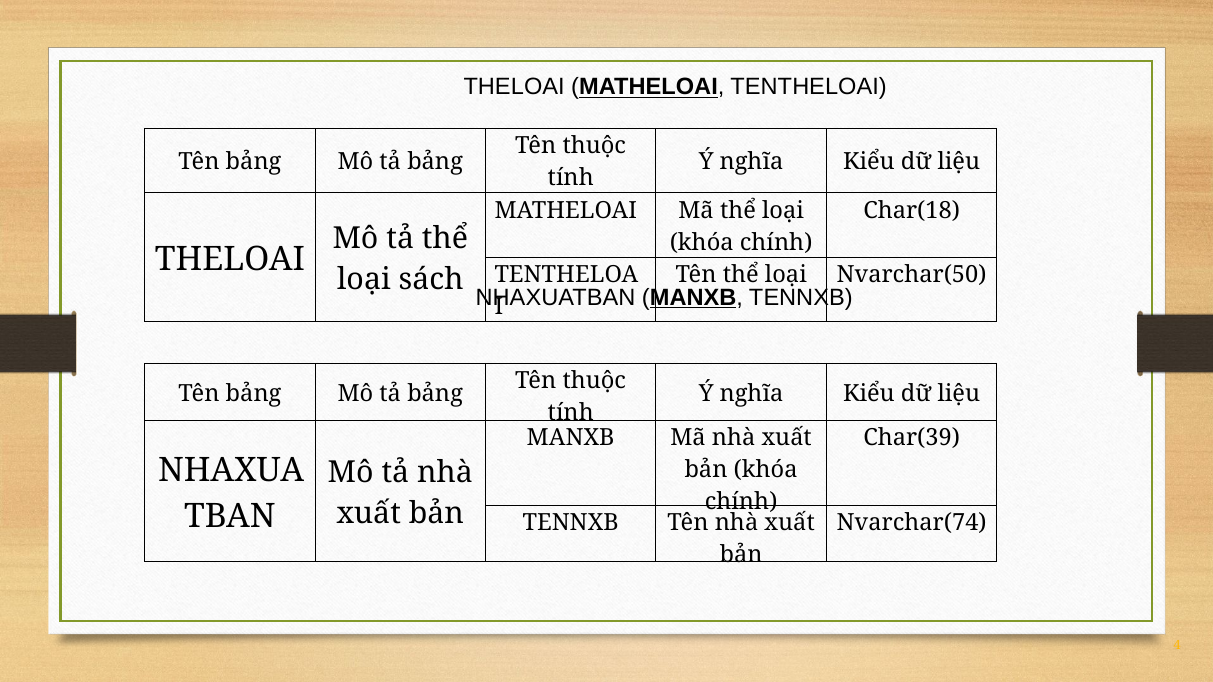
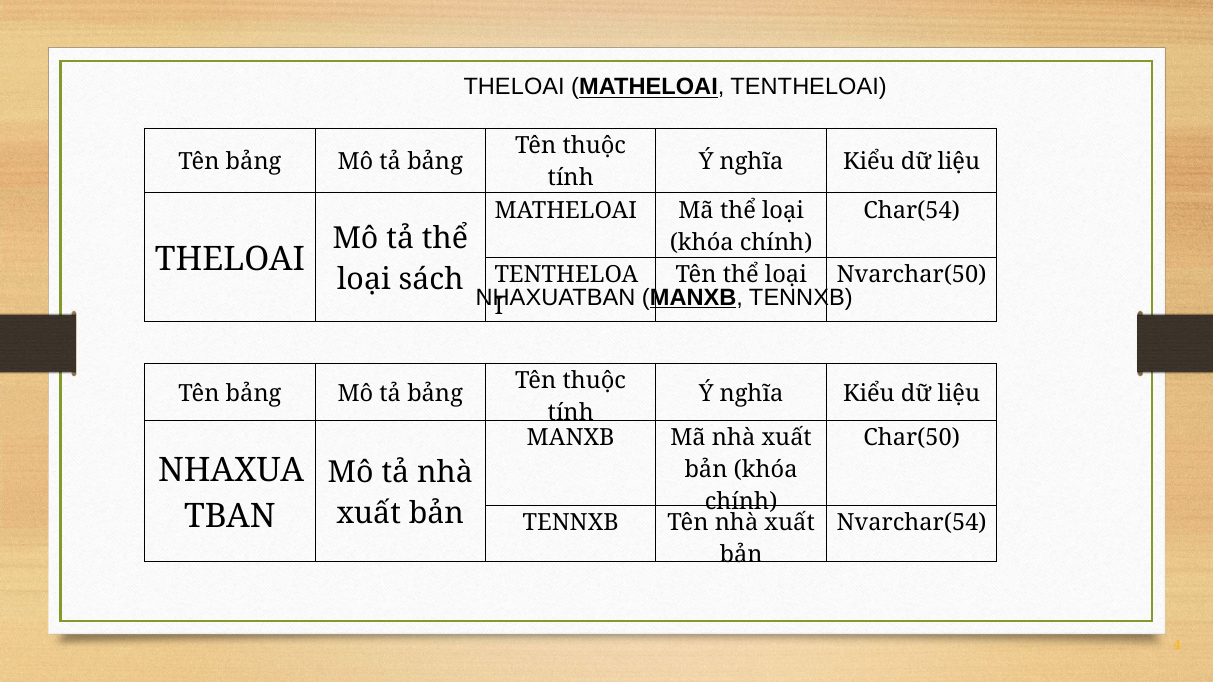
Char(18: Char(18 -> Char(54
Char(39: Char(39 -> Char(50
Nvarchar(74: Nvarchar(74 -> Nvarchar(54
